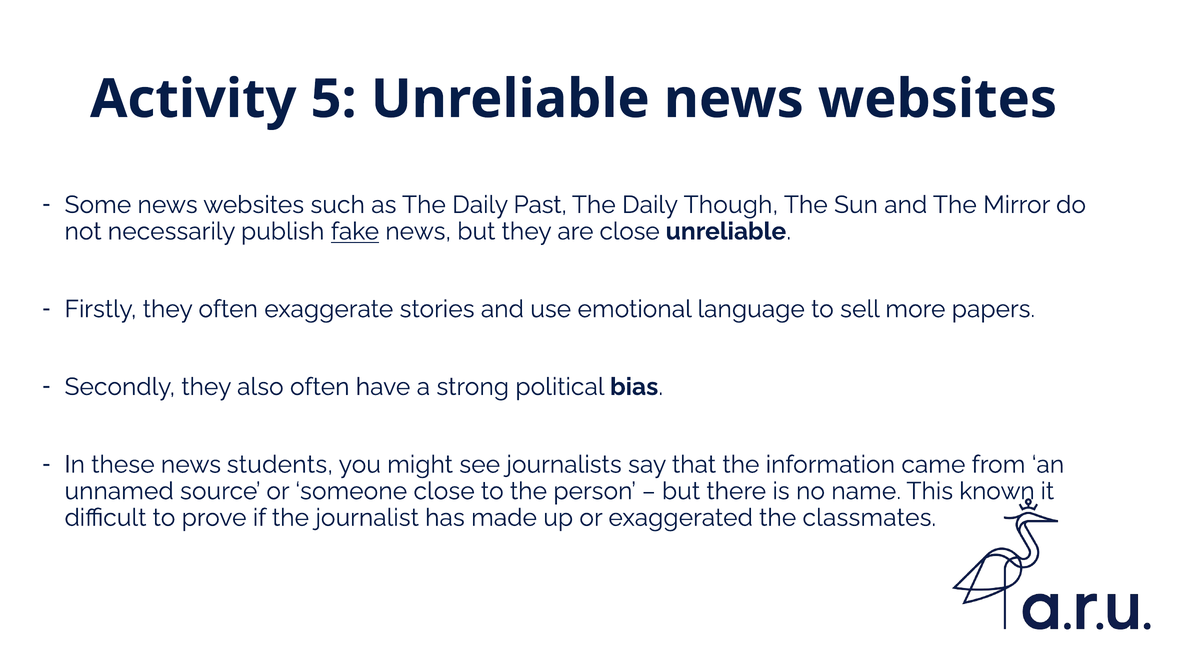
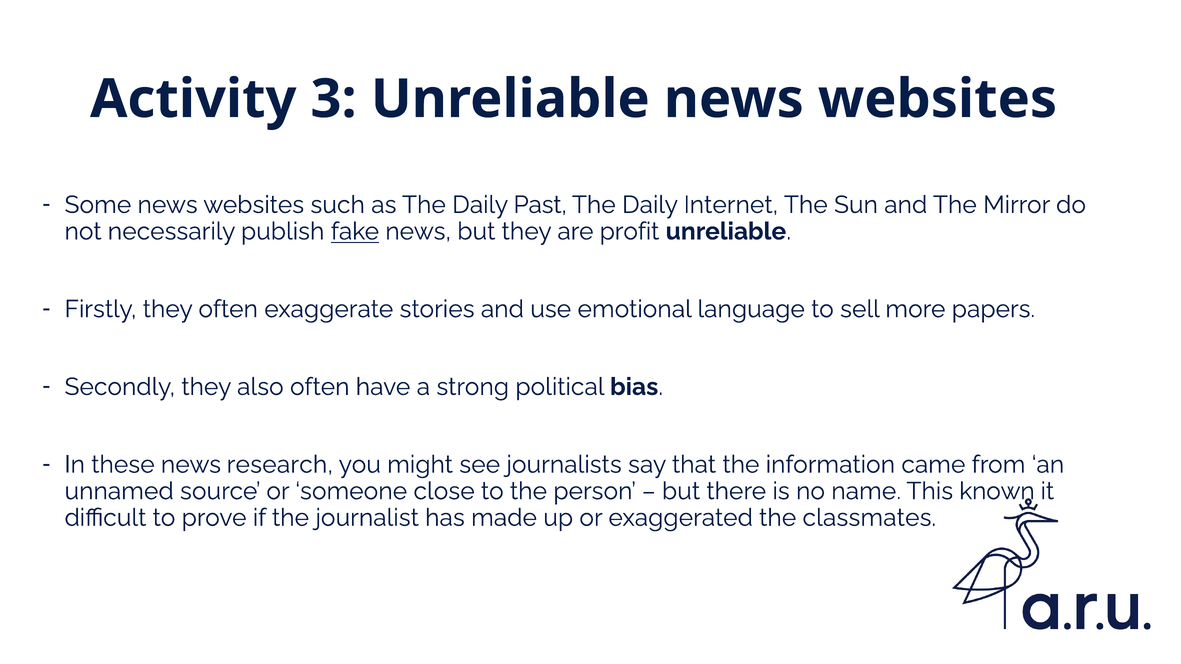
5: 5 -> 3
Though: Though -> Internet
are close: close -> profit
students: students -> research
